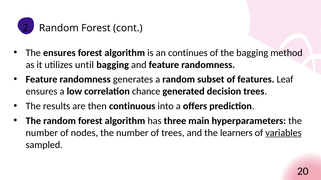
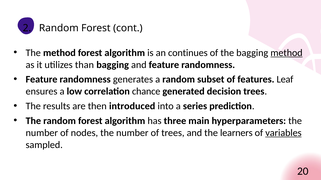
The ensures: ensures -> method
method at (287, 53) underline: none -> present
until: until -> than
continuous: continuous -> introduced
offers: offers -> series
